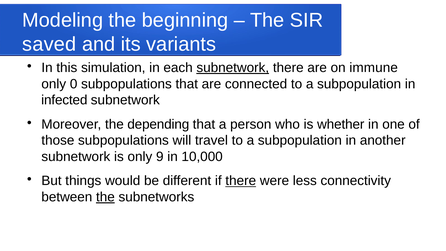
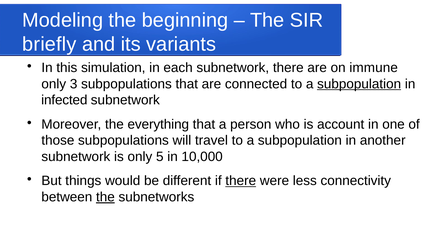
saved: saved -> briefly
subnetwork at (233, 68) underline: present -> none
0: 0 -> 3
subpopulation at (359, 84) underline: none -> present
depending: depending -> everything
whether: whether -> account
9: 9 -> 5
